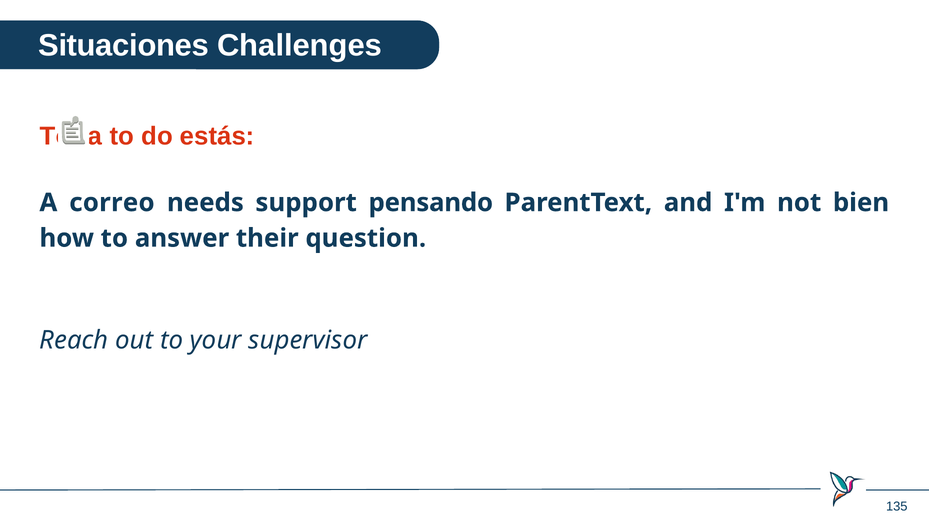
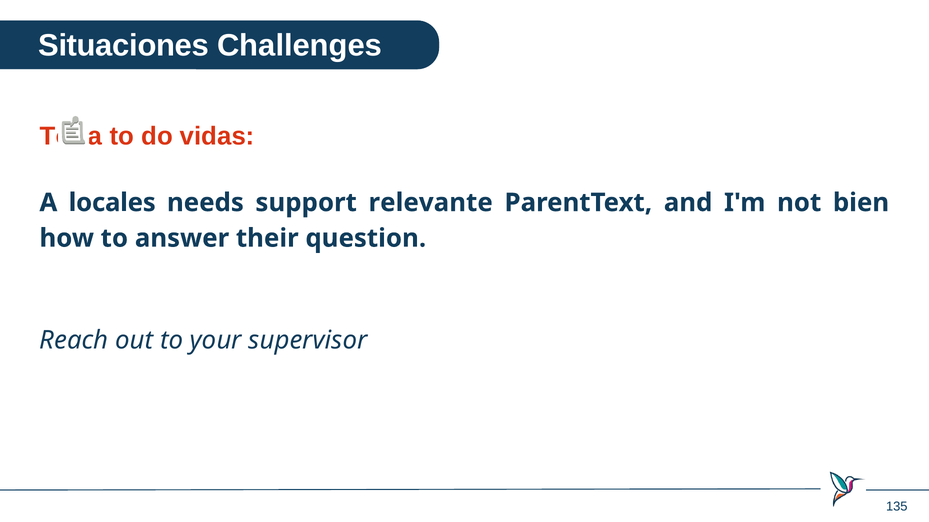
estás: estás -> vidas
correo: correo -> locales
pensando: pensando -> relevante
